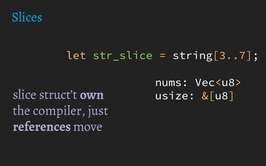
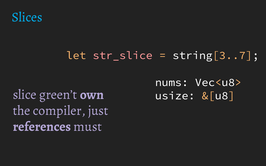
str_slice colour: light green -> pink
struct’t: struct’t -> green’t
move: move -> must
